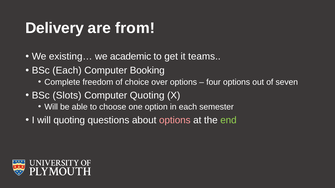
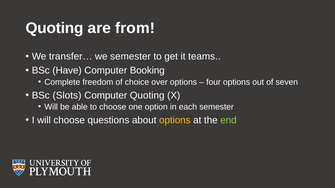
Delivery at (55, 28): Delivery -> Quoting
existing…: existing… -> transfer…
we academic: academic -> semester
BSc Each: Each -> Have
will quoting: quoting -> choose
options at (175, 120) colour: pink -> yellow
